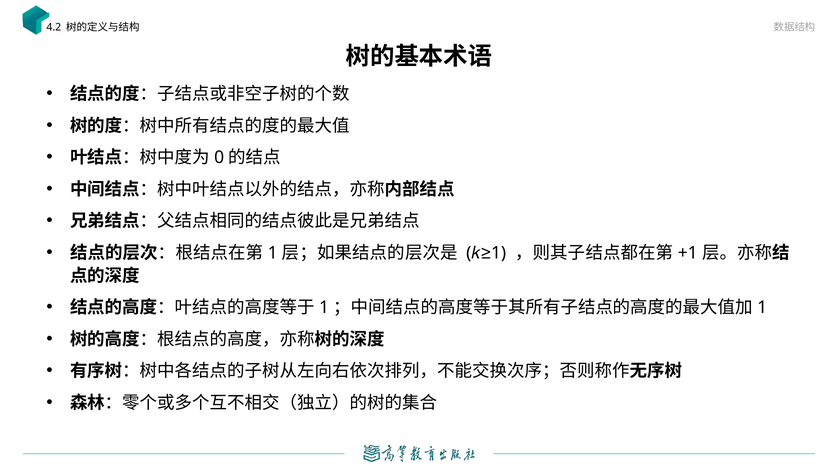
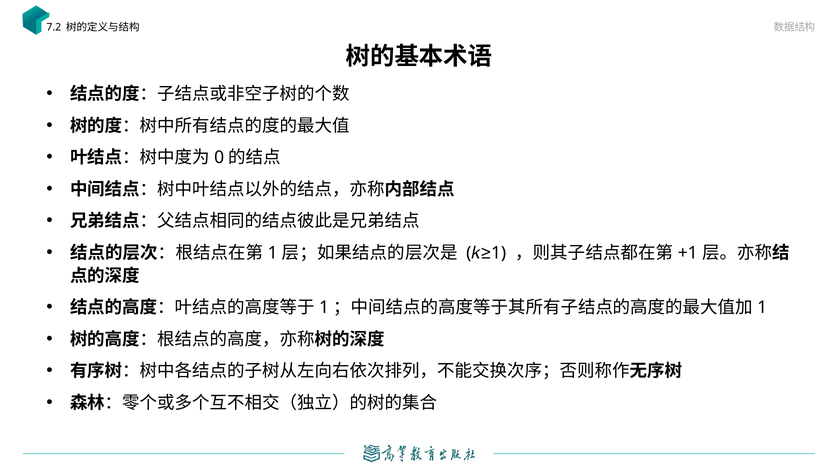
4.2: 4.2 -> 7.2
